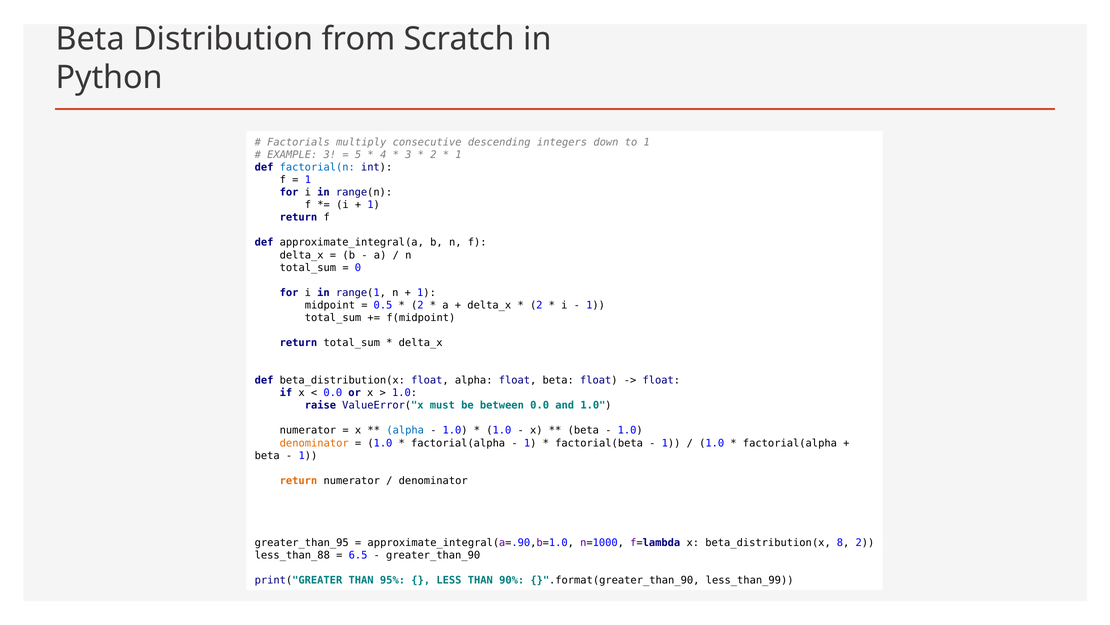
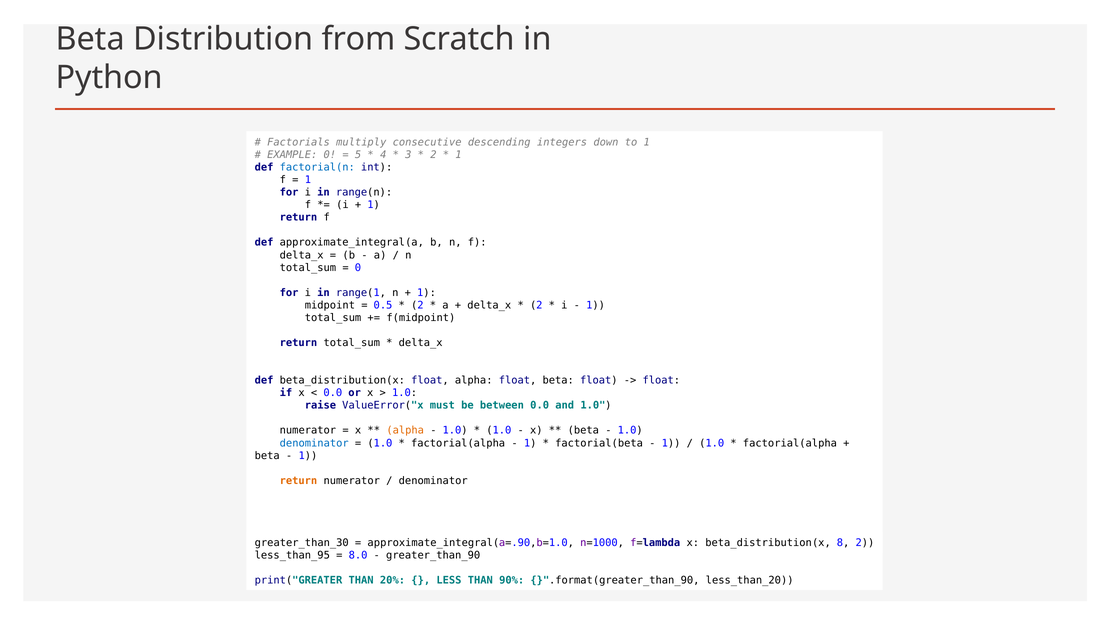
EXAMPLE 3: 3 -> 0
alpha at (405, 430) colour: blue -> orange
denominator at (314, 443) colour: orange -> blue
greater_than_95: greater_than_95 -> greater_than_30
less_than_88: less_than_88 -> less_than_95
6.5: 6.5 -> 8.0
95%: 95% -> 20%
less_than_99: less_than_99 -> less_than_20
